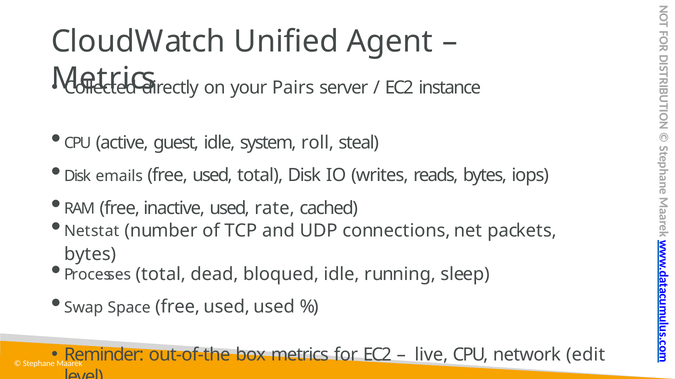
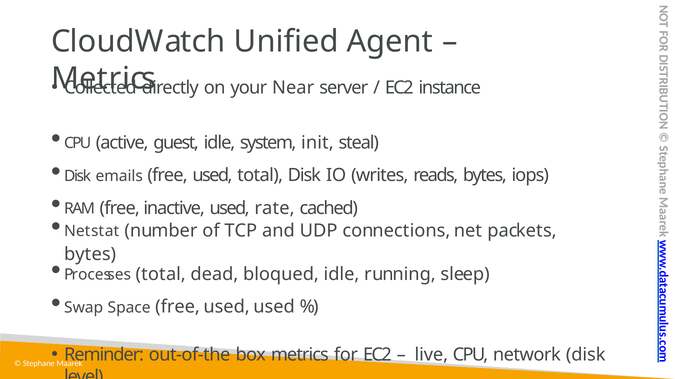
Pairs: Pairs -> Near
roll: roll -> init
network edit: edit -> disk
